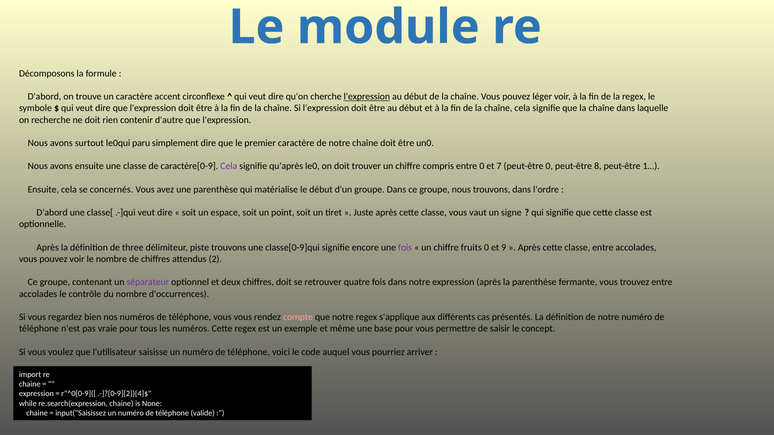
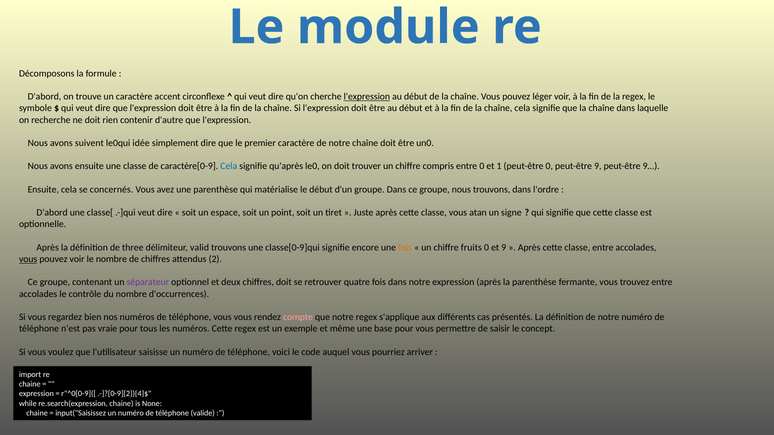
surtout: surtout -> suivent
paru: paru -> idée
Cela at (229, 166) colour: purple -> blue
7: 7 -> 1
peut-être 8: 8 -> 9
1…: 1… -> 9…
vaut: vaut -> atan
piste: piste -> valid
fois at (405, 248) colour: purple -> orange
vous at (28, 259) underline: none -> present
